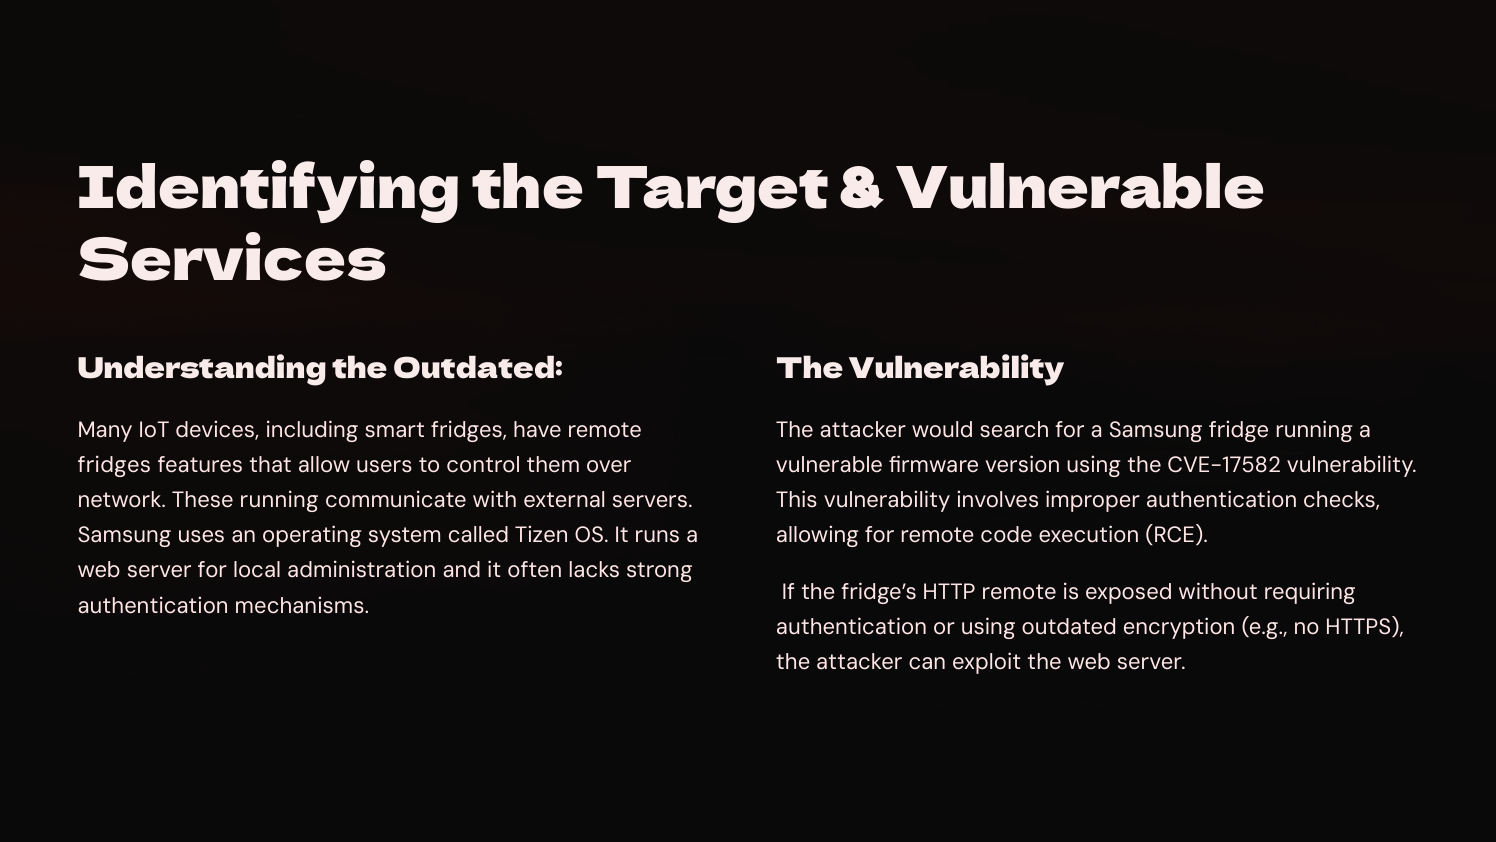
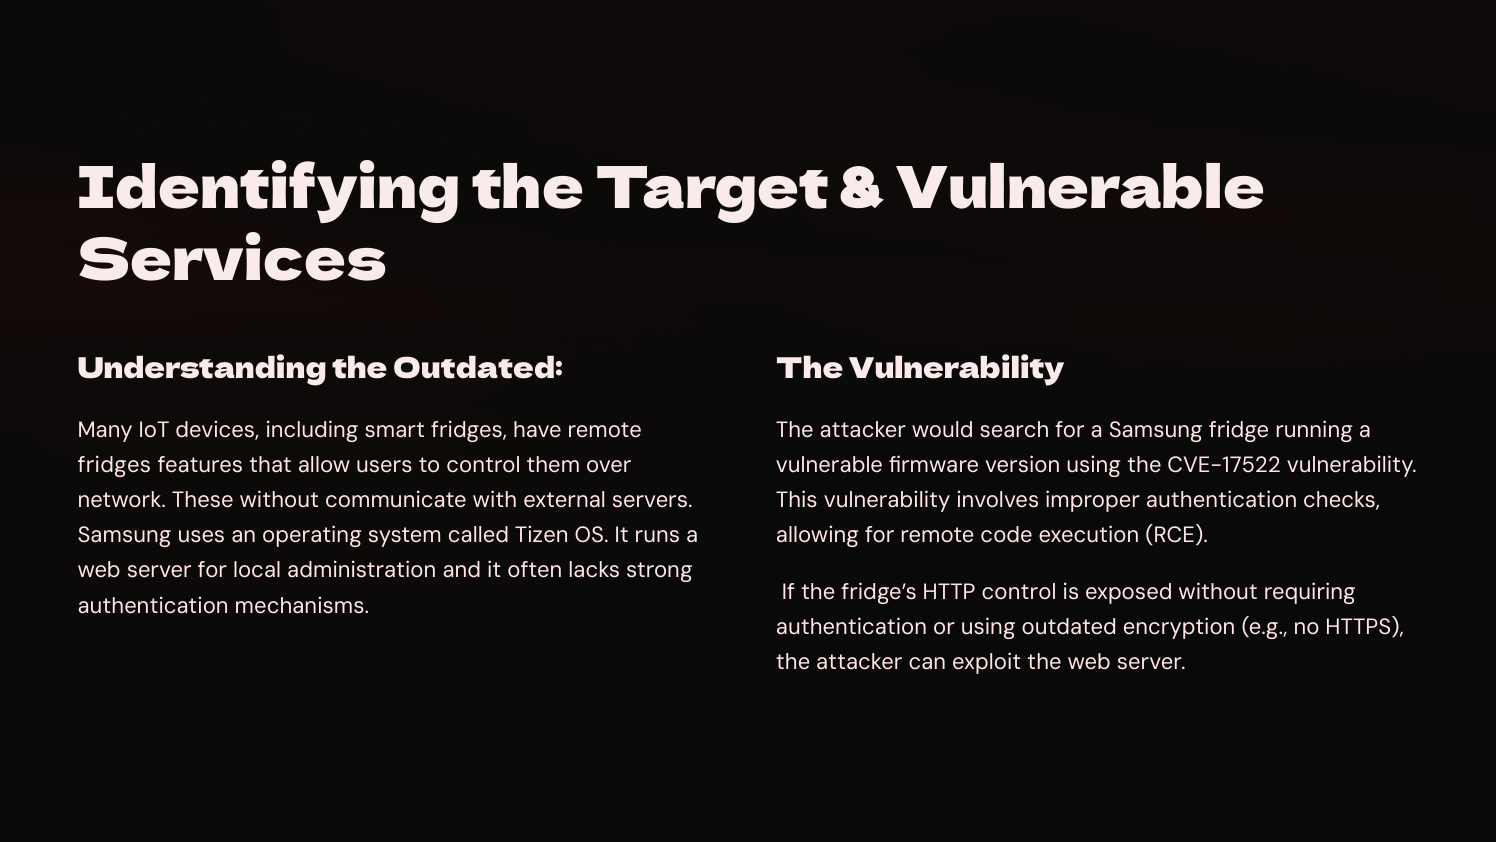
CVE-17582: CVE-17582 -> CVE-17522
These running: running -> without
HTTP remote: remote -> control
